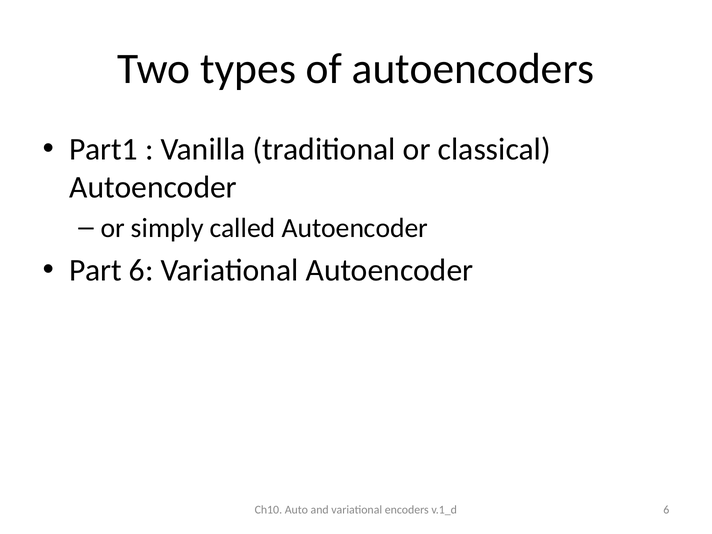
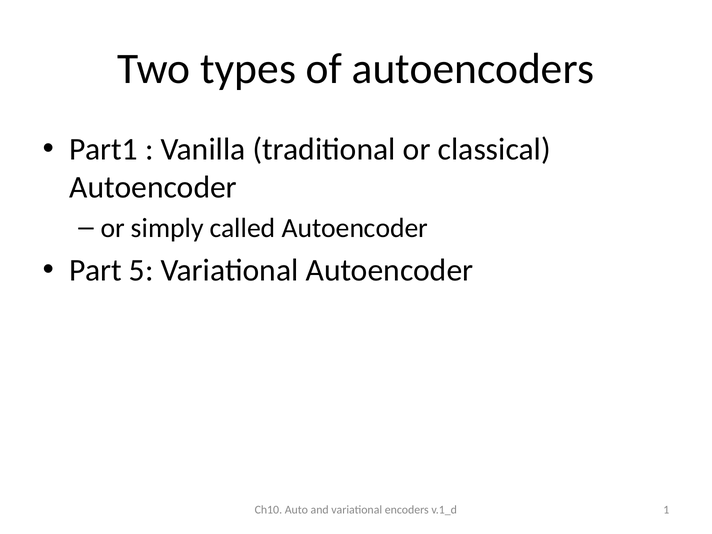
Part 6: 6 -> 5
v.1_d 6: 6 -> 1
